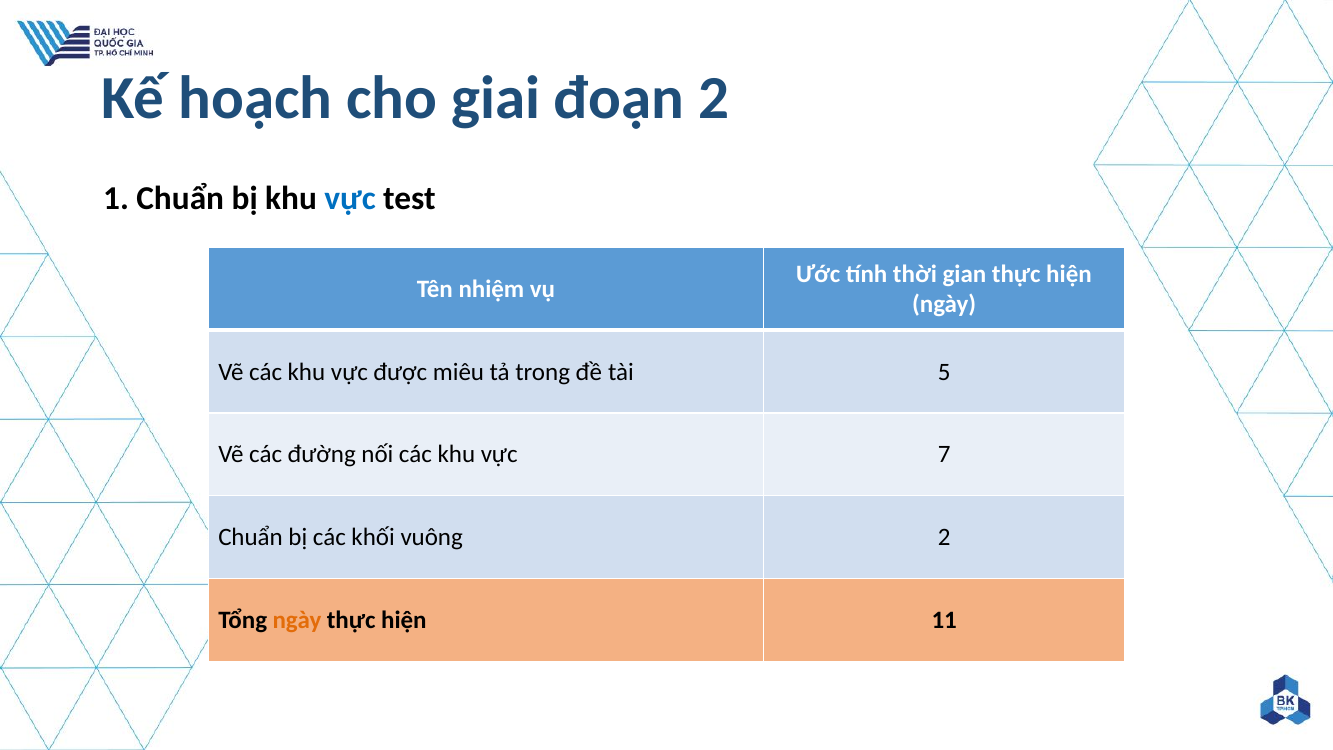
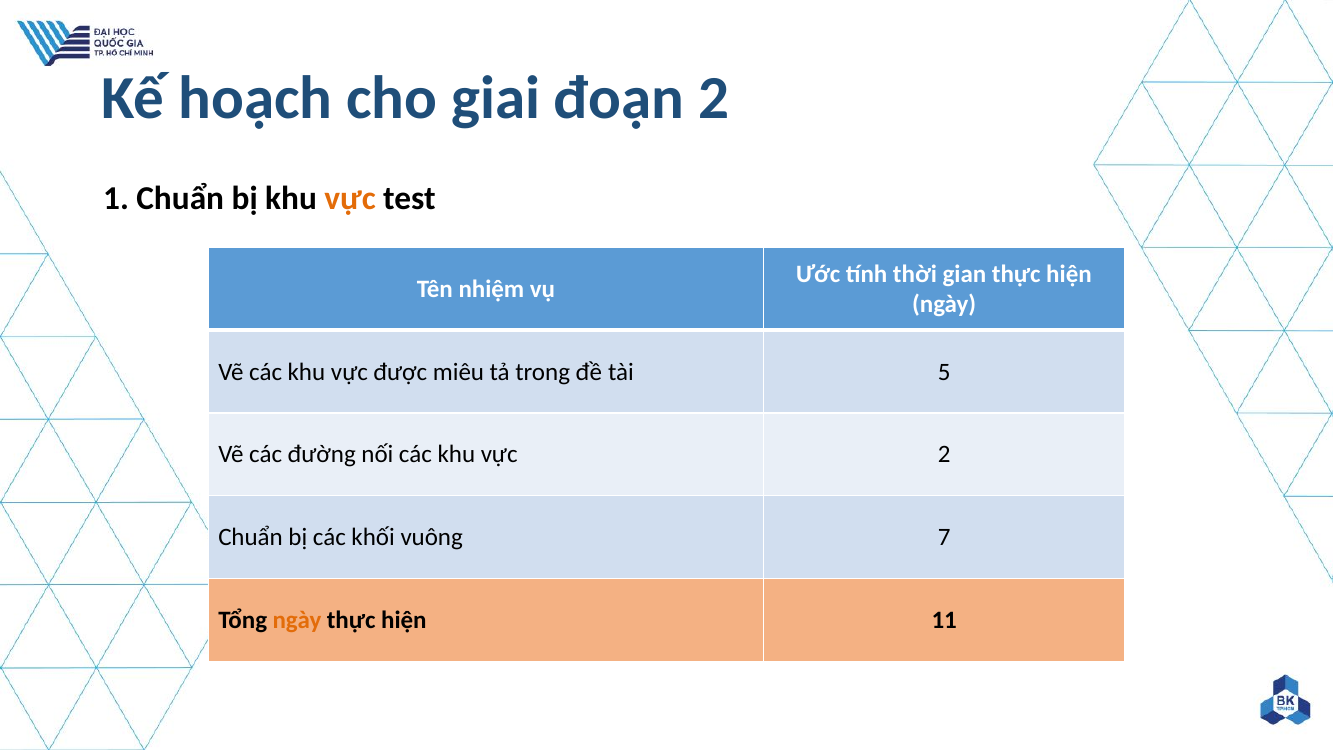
vực at (350, 199) colour: blue -> orange
vực 7: 7 -> 2
vuông 2: 2 -> 7
